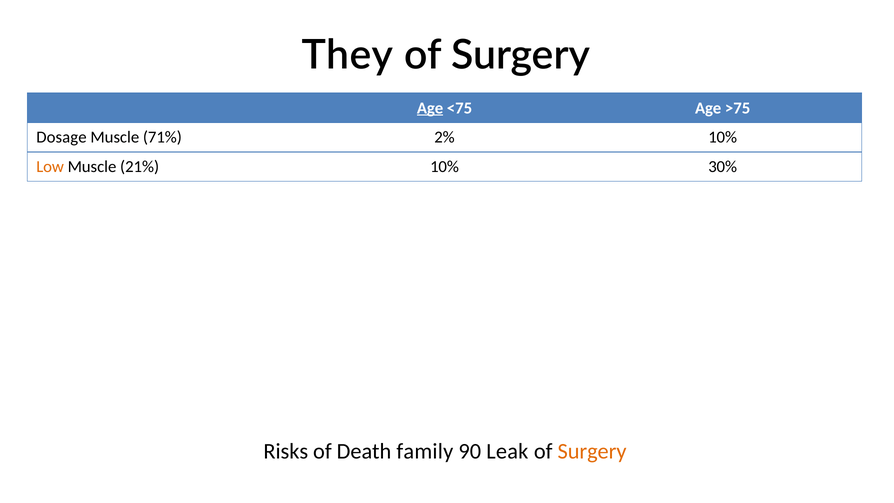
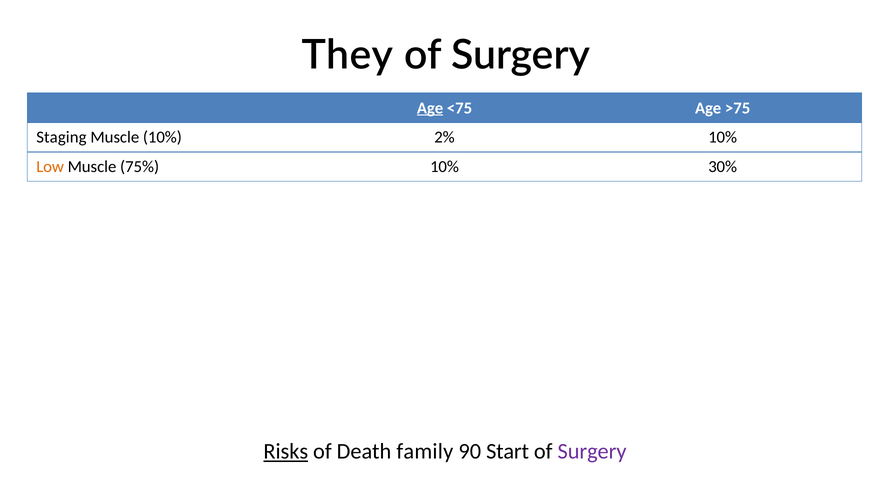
Dosage: Dosage -> Staging
Muscle 71%: 71% -> 10%
21%: 21% -> 75%
Risks underline: none -> present
Leak: Leak -> Start
Surgery at (592, 451) colour: orange -> purple
